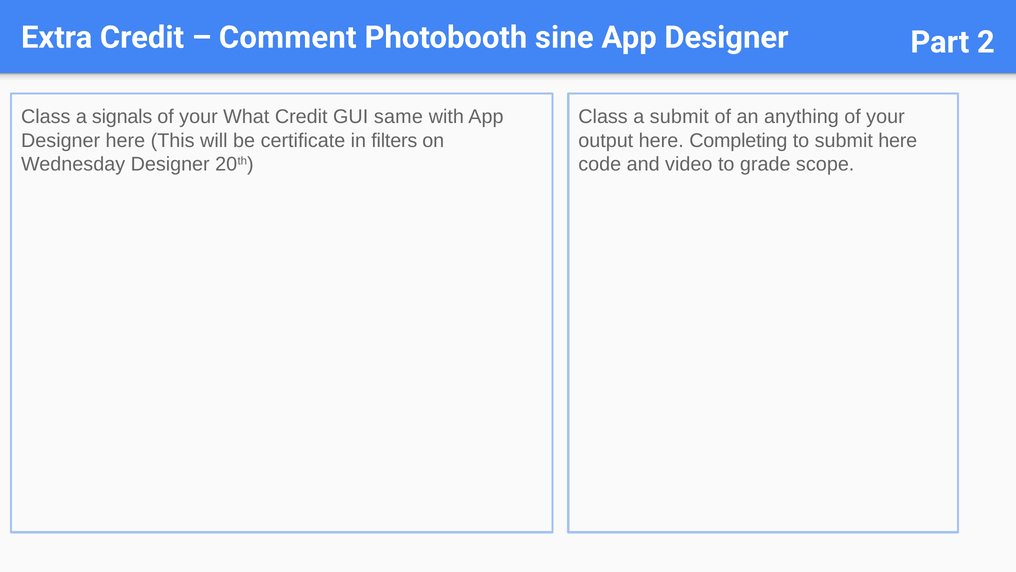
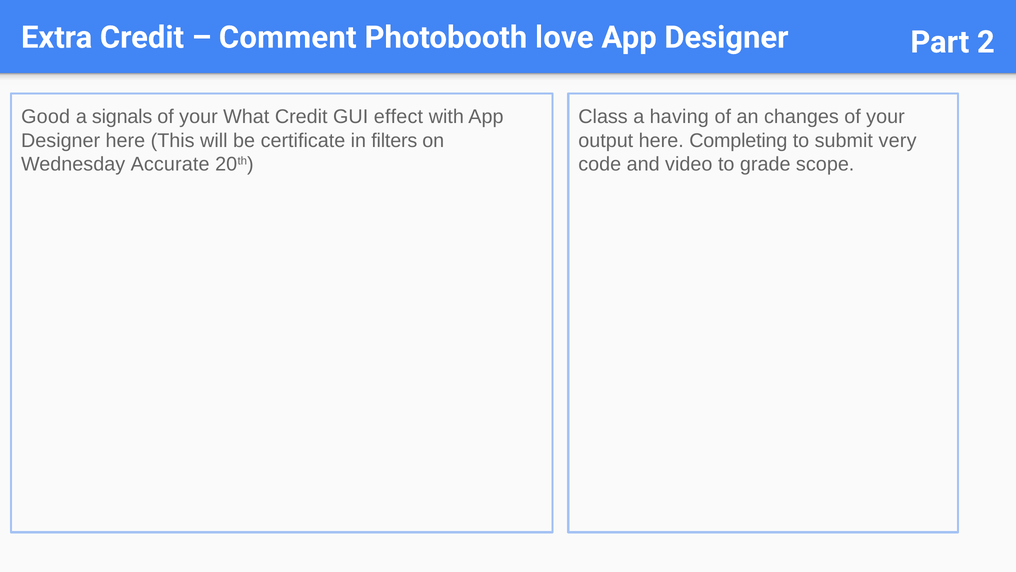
sine: sine -> love
Class at (46, 117): Class -> Good
same: same -> effect
a submit: submit -> having
anything: anything -> changes
submit here: here -> very
Wednesday Designer: Designer -> Accurate
